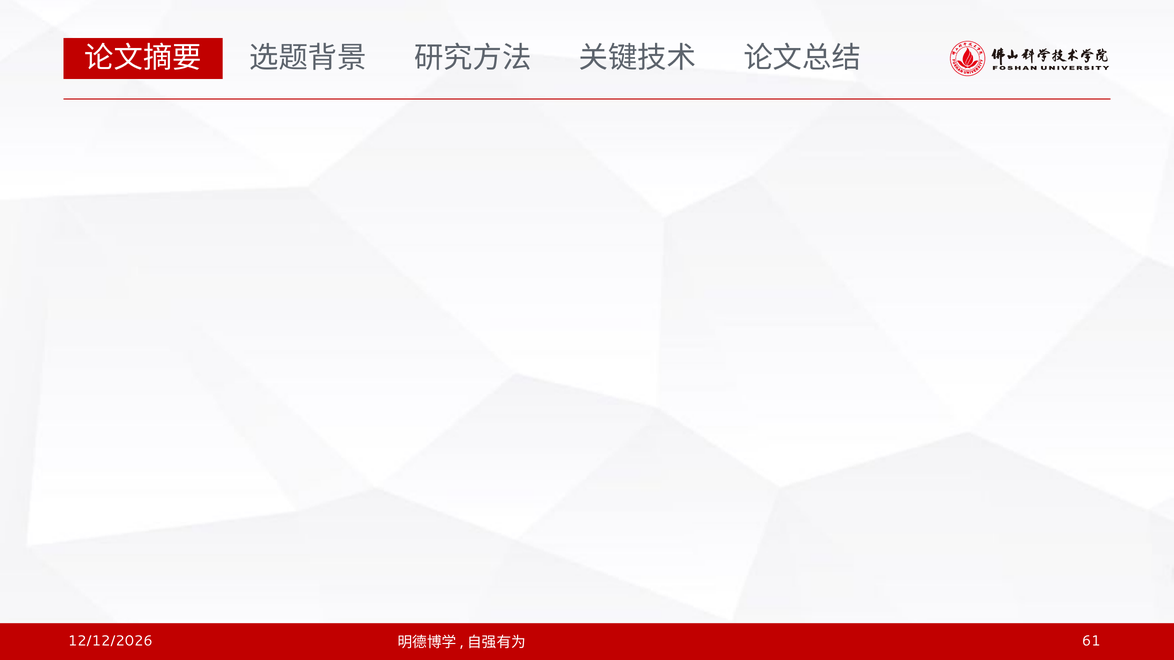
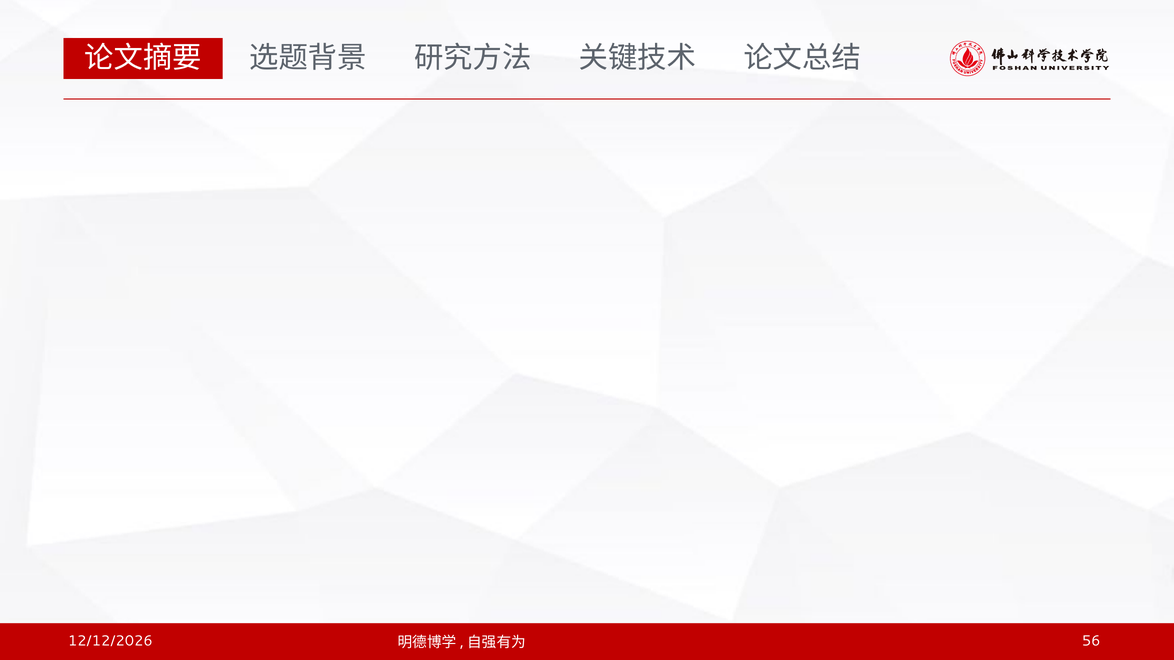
61: 61 -> 56
